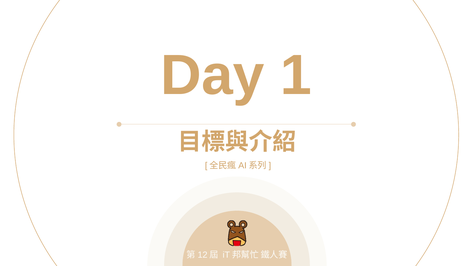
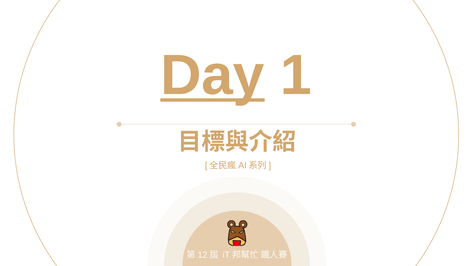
Day underline: none -> present
